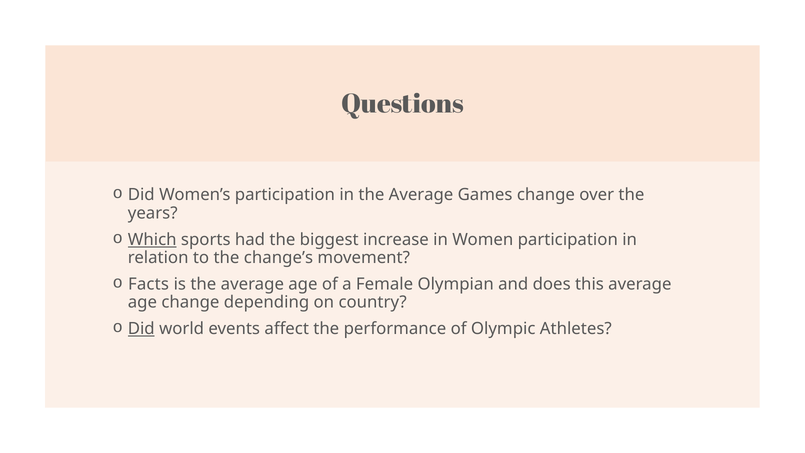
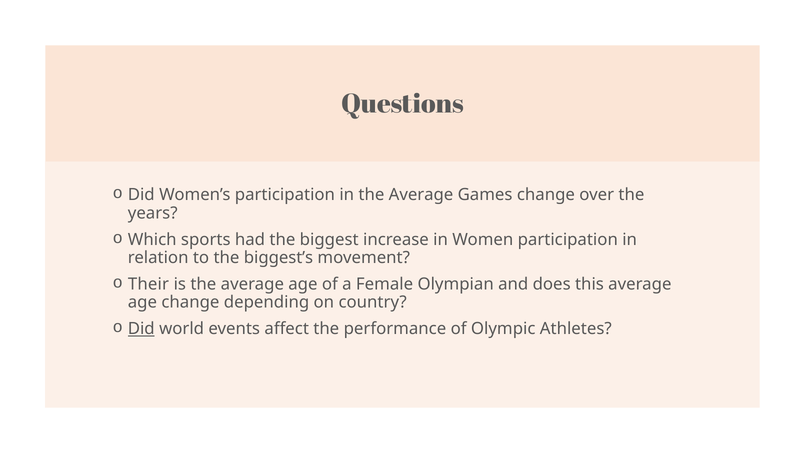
Which underline: present -> none
change’s: change’s -> biggest’s
Facts: Facts -> Their
